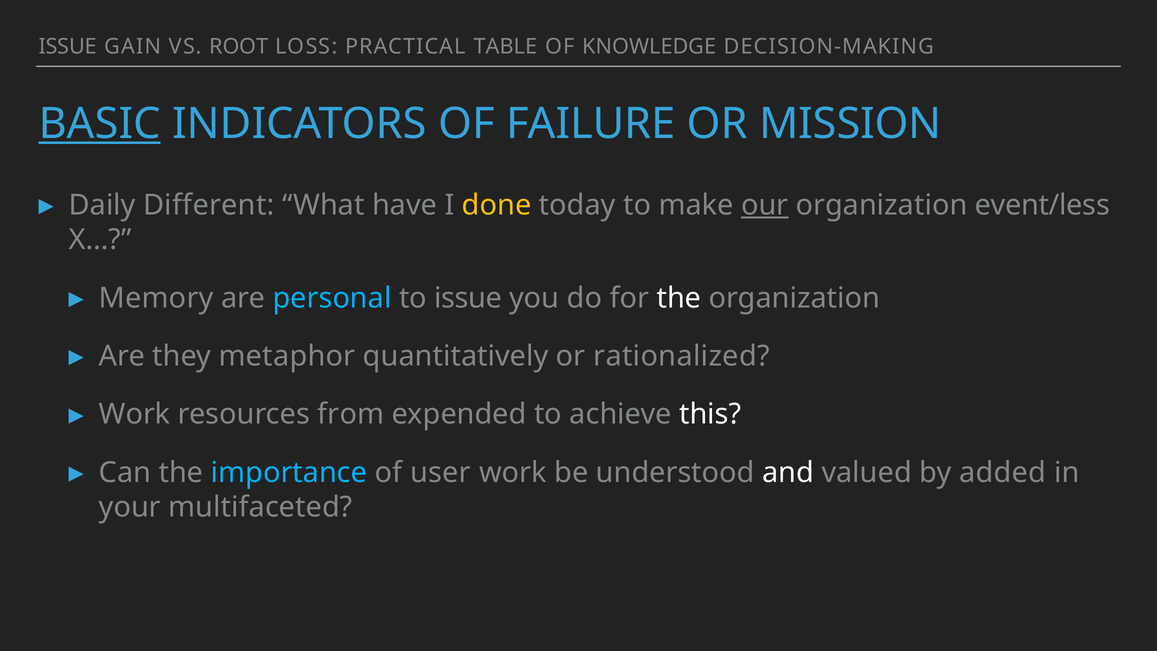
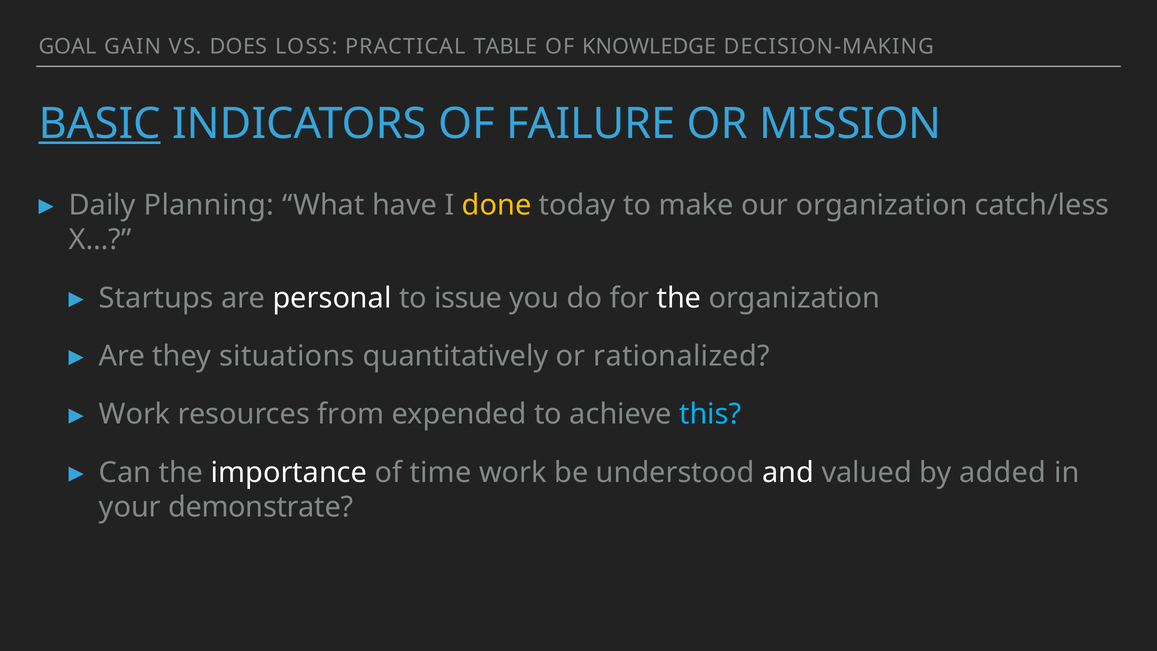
ISSUE at (68, 47): ISSUE -> GOAL
ROOT: ROOT -> DOES
Different: Different -> Planning
our underline: present -> none
event/less: event/less -> catch/less
Memory: Memory -> Startups
personal colour: light blue -> white
metaphor: metaphor -> situations
this colour: white -> light blue
importance colour: light blue -> white
user: user -> time
multifaceted: multifaceted -> demonstrate
